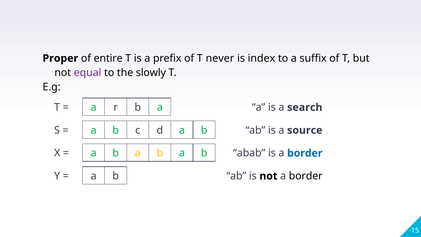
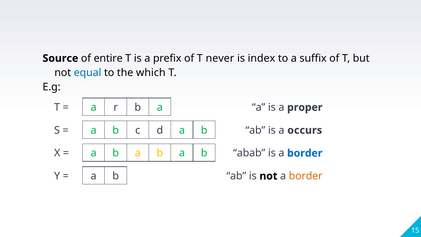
Proper: Proper -> Source
equal colour: purple -> blue
slowly: slowly -> which
search: search -> proper
source: source -> occurs
border at (306, 176) colour: black -> orange
